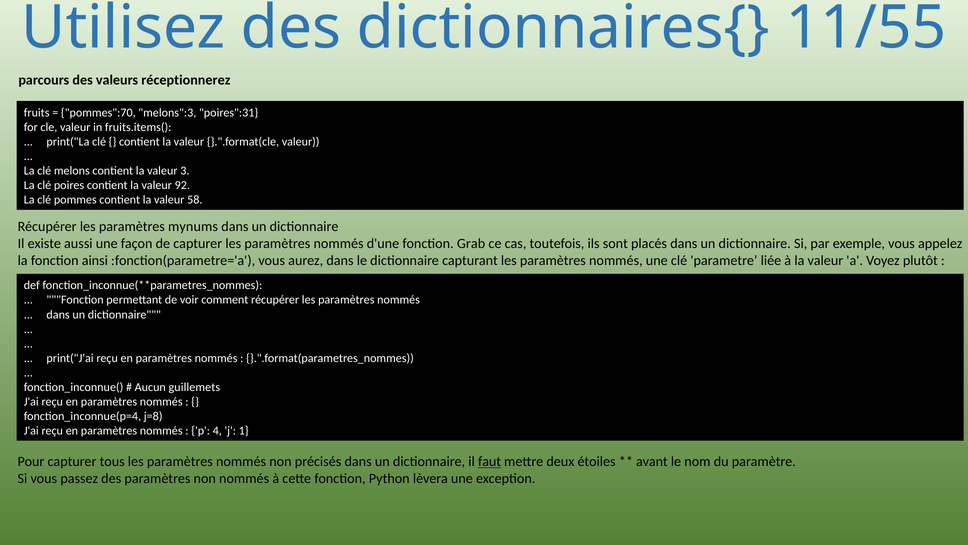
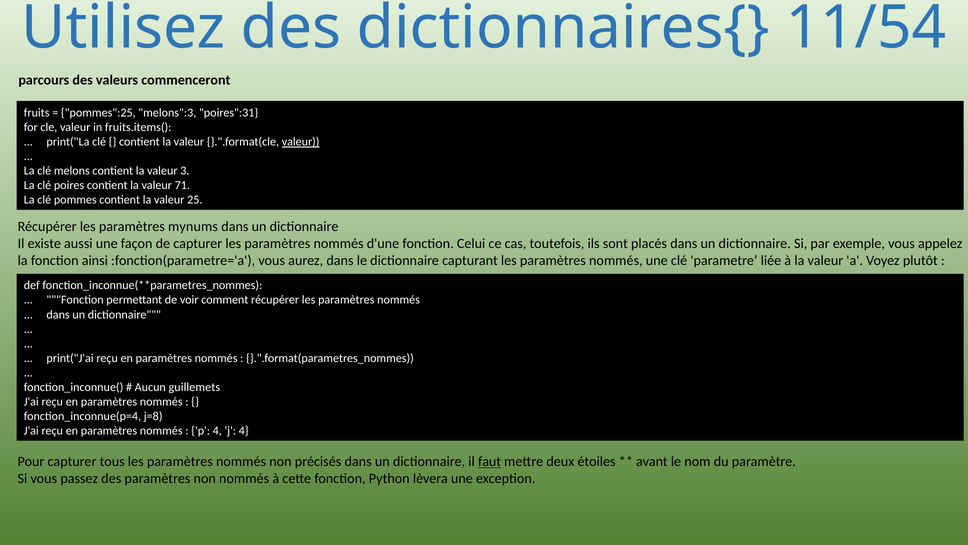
11/55: 11/55 -> 11/54
réceptionnerez: réceptionnerez -> commenceront
pommes":70: pommes":70 -> pommes":25
valeur at (301, 142) underline: none -> present
92: 92 -> 71
58: 58 -> 25
Grab: Grab -> Celui
j 1: 1 -> 4
